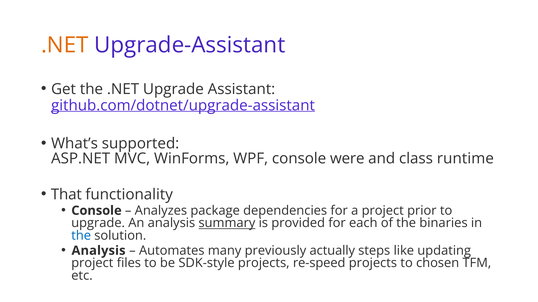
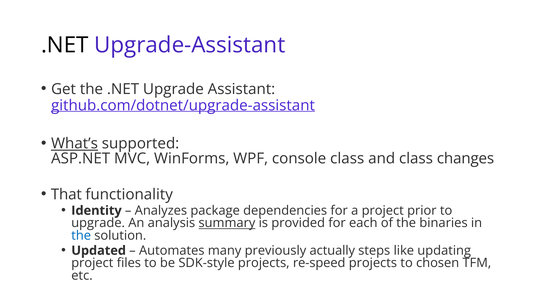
.NET at (65, 45) colour: orange -> black
What’s underline: none -> present
console were: were -> class
runtime: runtime -> changes
Console at (96, 211): Console -> Identity
Analysis at (99, 251): Analysis -> Updated
